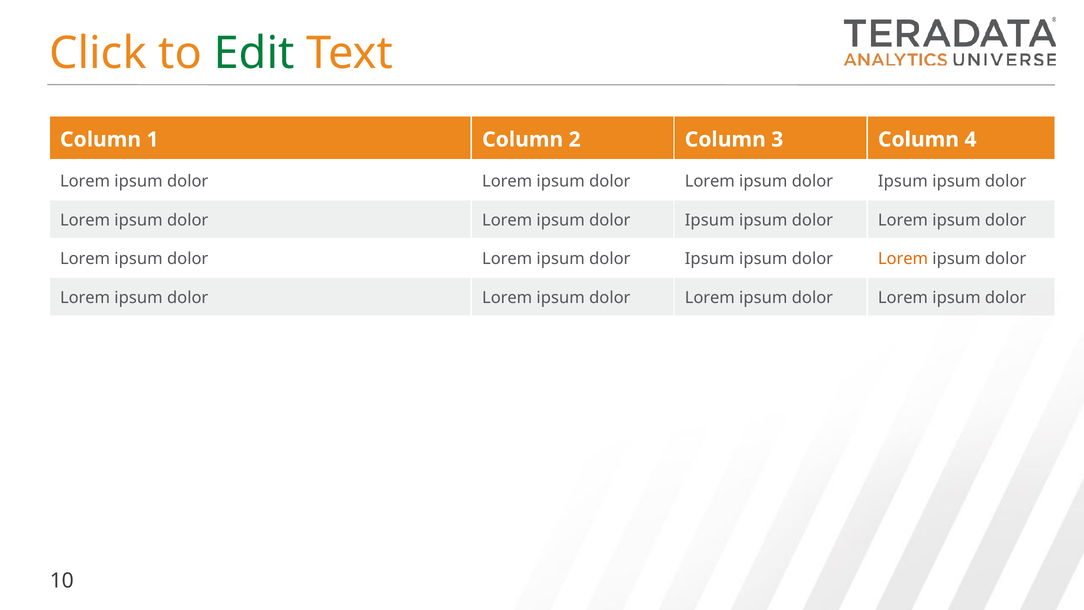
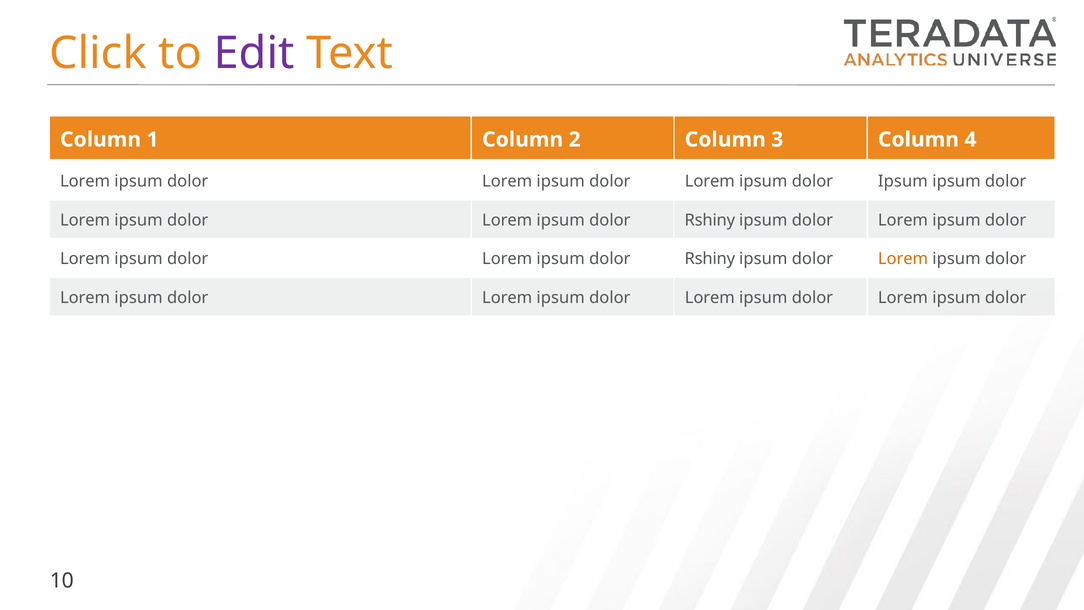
Edit colour: green -> purple
Ipsum at (710, 220): Ipsum -> Rshiny
Ipsum at (710, 259): Ipsum -> Rshiny
